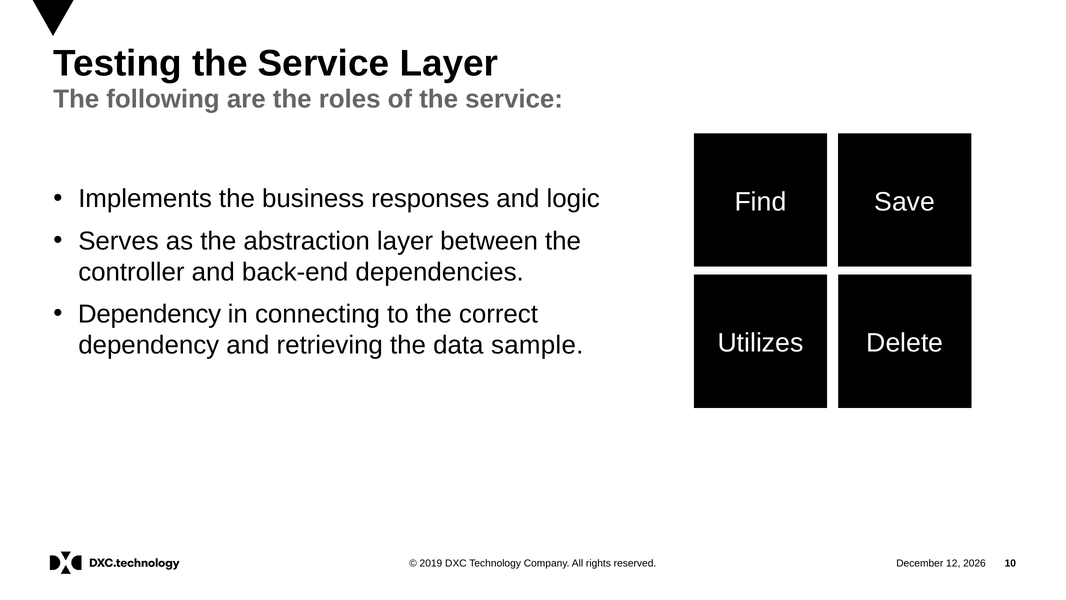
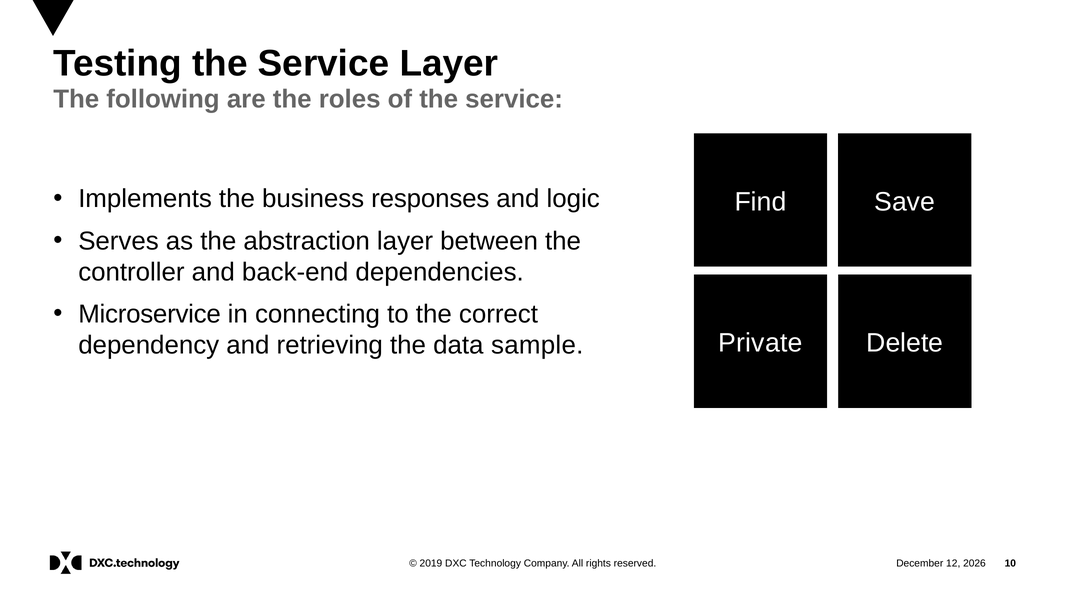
Dependency at (150, 314): Dependency -> Microservice
Utilizes: Utilizes -> Private
